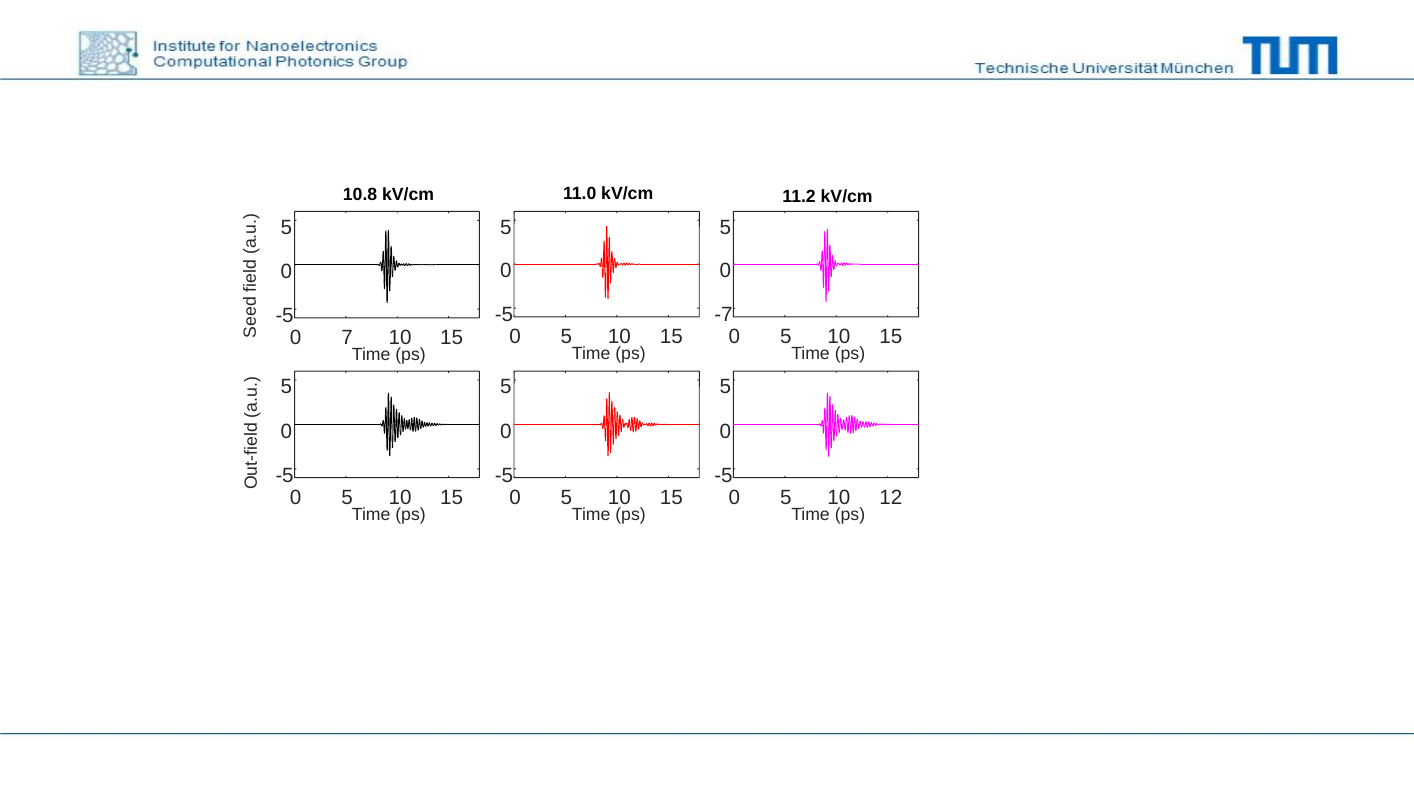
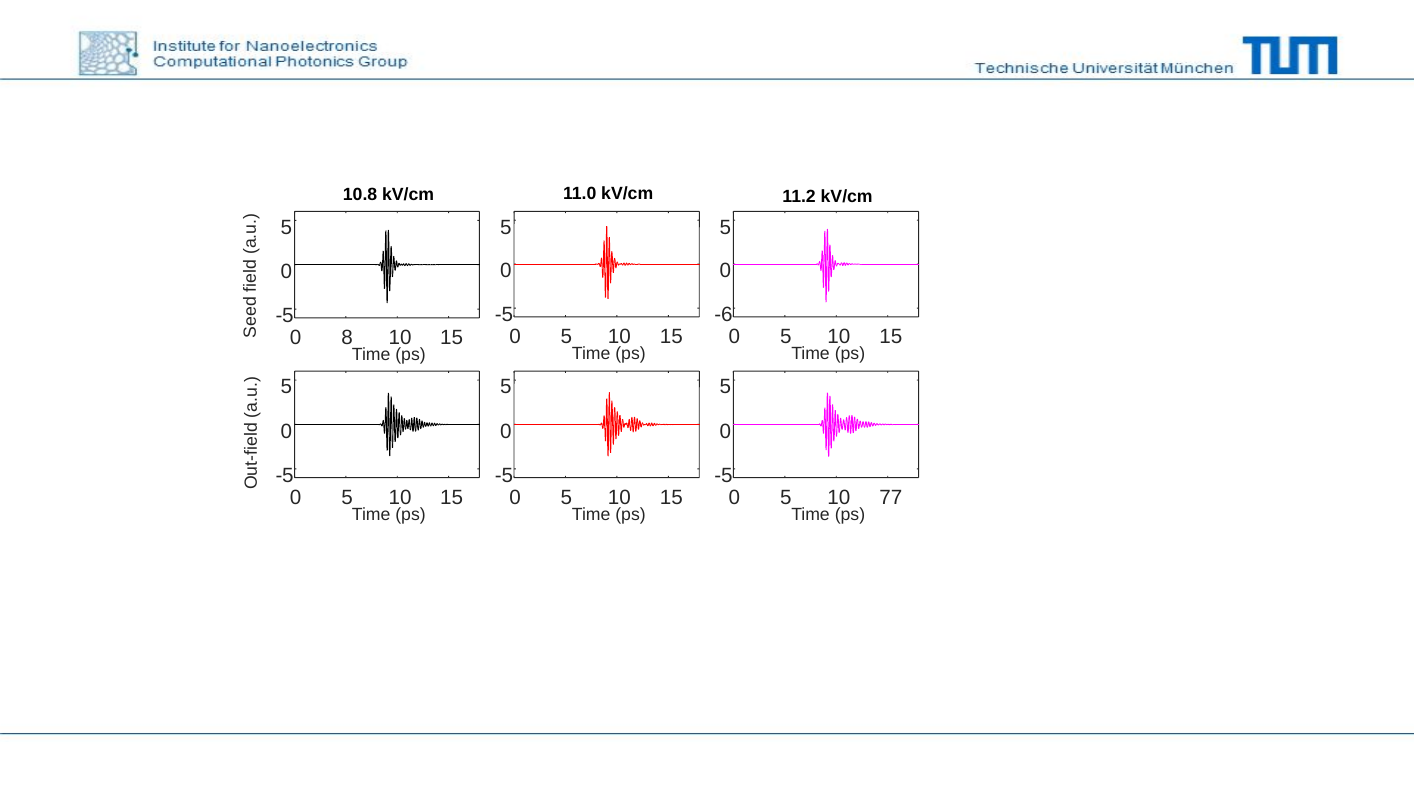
-7: -7 -> -6
7: 7 -> 8
12: 12 -> 77
